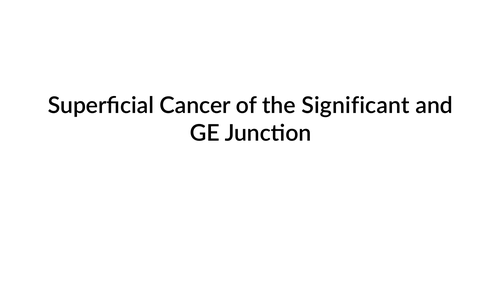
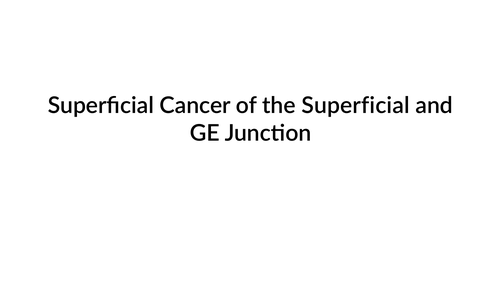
the Significant: Significant -> Superficial
